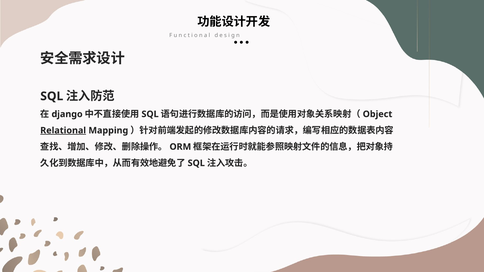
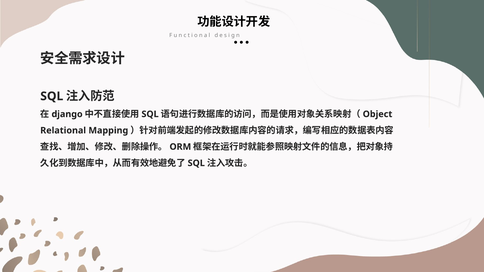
Relational underline: present -> none
